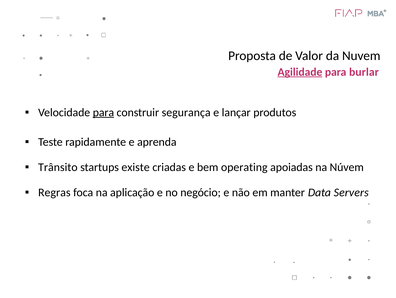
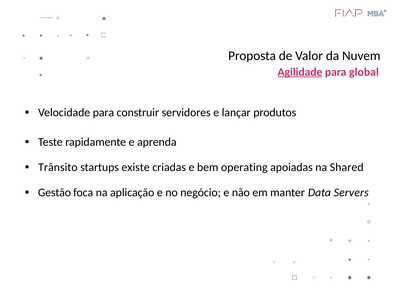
burlar: burlar -> global
para at (103, 112) underline: present -> none
segurança: segurança -> servidores
Núvem: Núvem -> Shared
Regras: Regras -> Gestão
